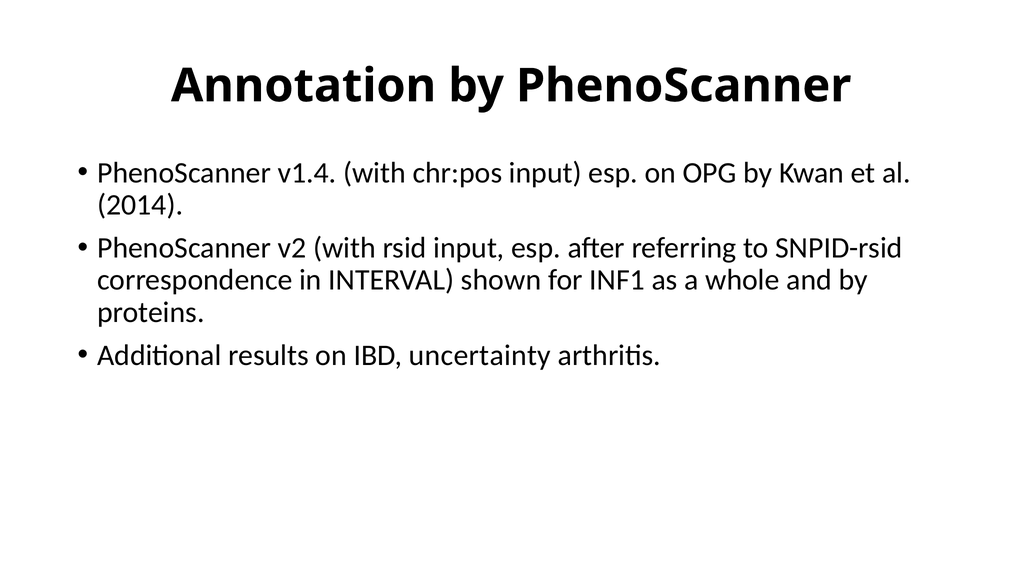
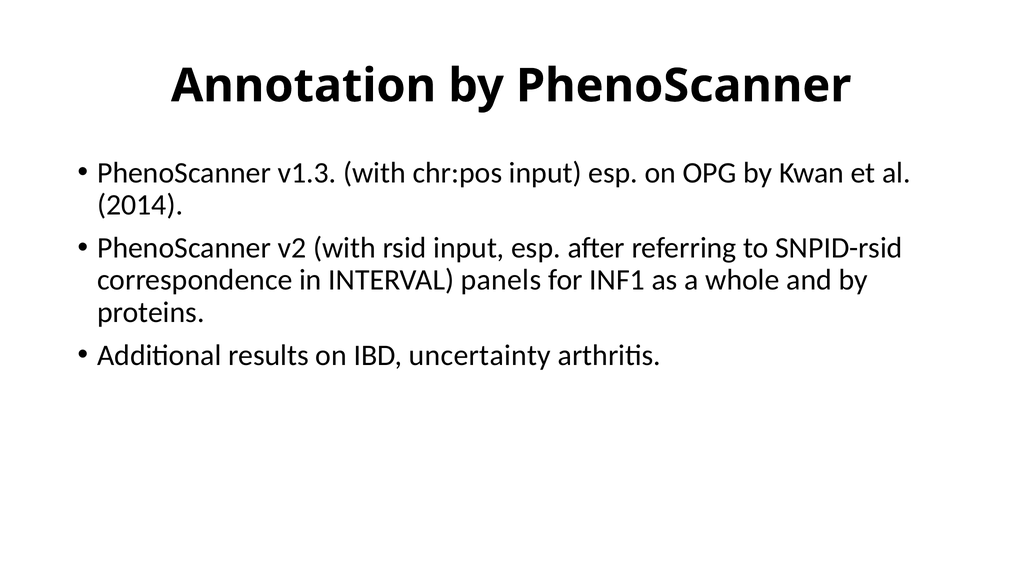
v1.4: v1.4 -> v1.3
shown: shown -> panels
